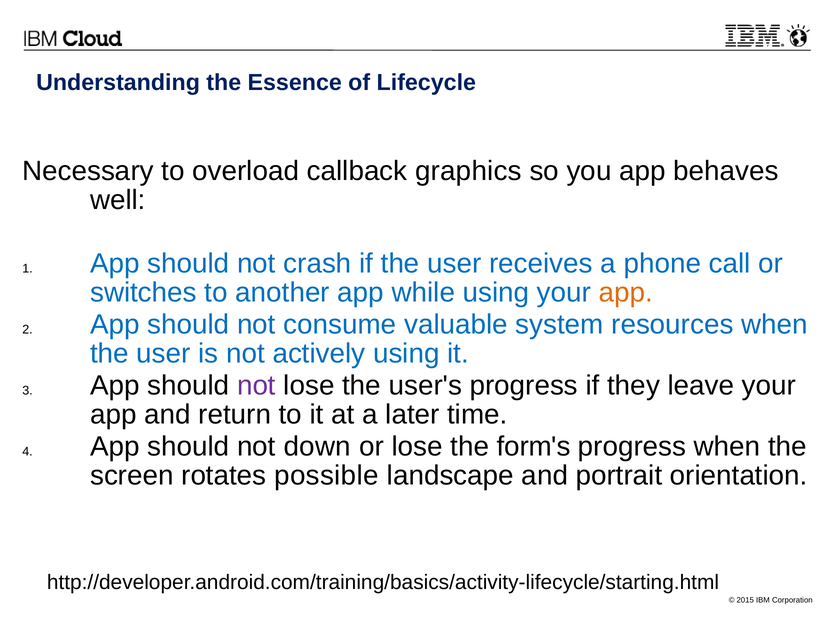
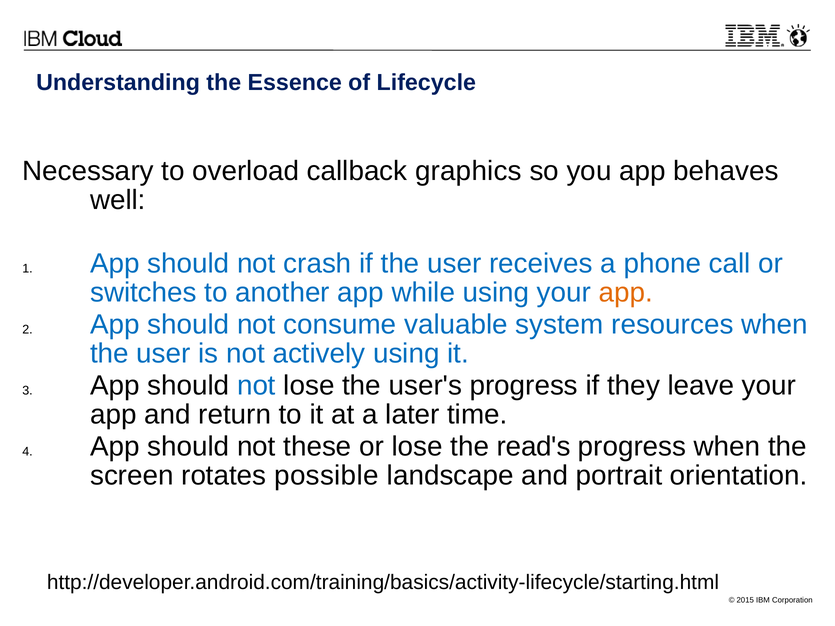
not at (256, 386) colour: purple -> blue
down: down -> these
form's: form's -> read's
